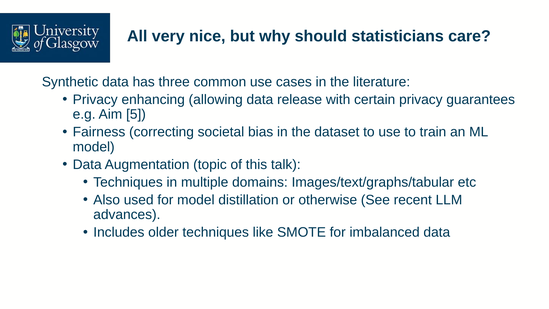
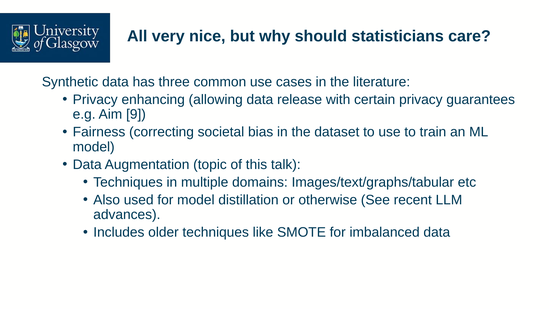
5: 5 -> 9
